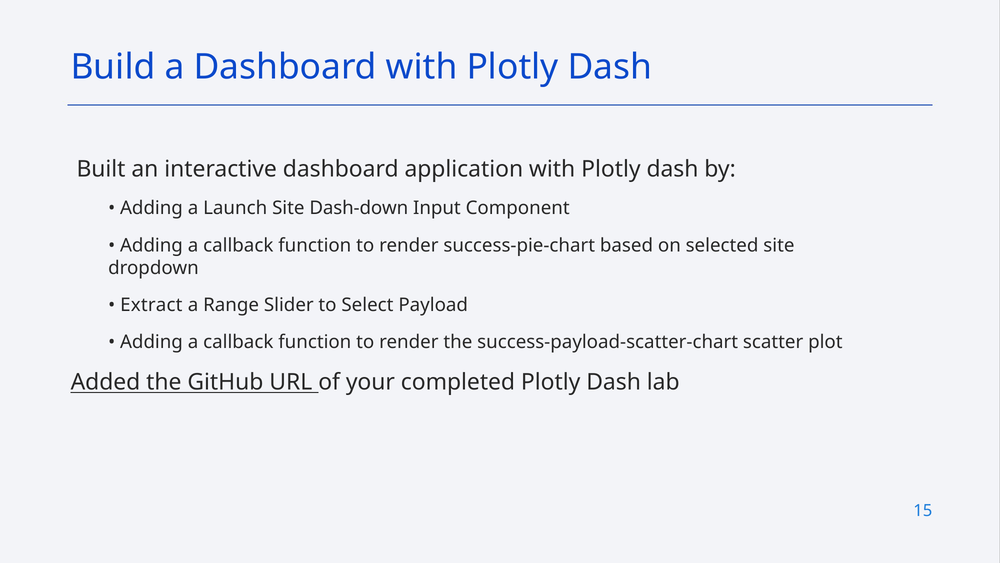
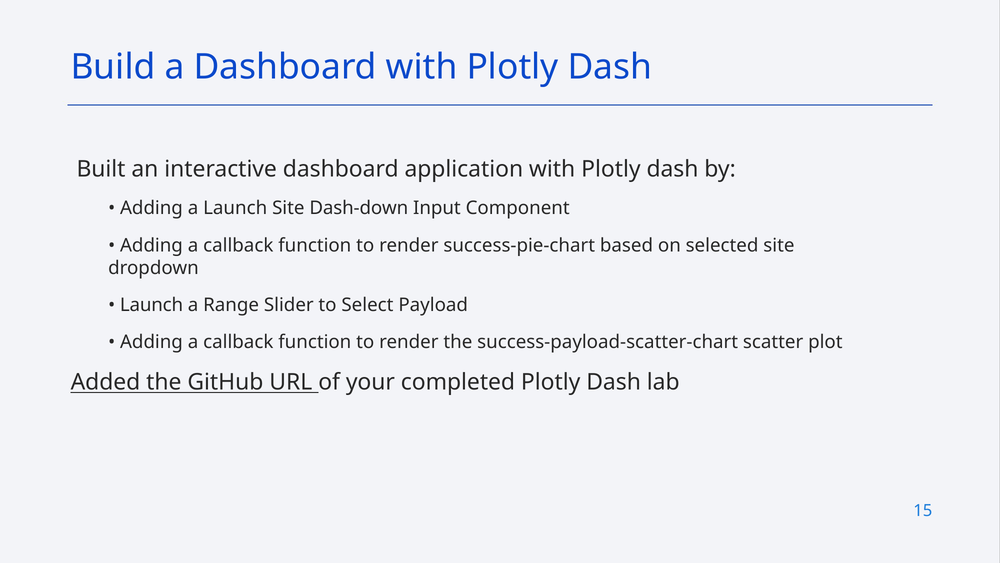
Extract at (151, 305): Extract -> Launch
